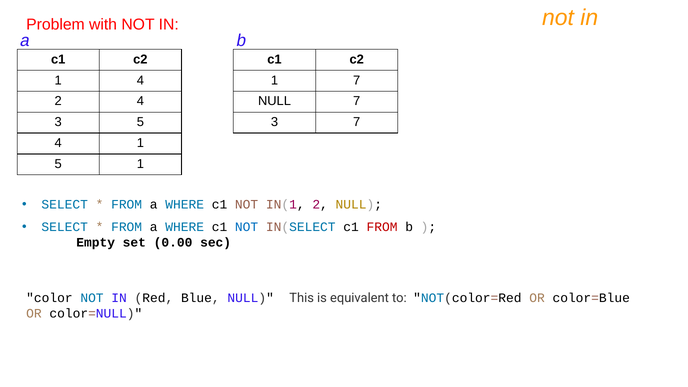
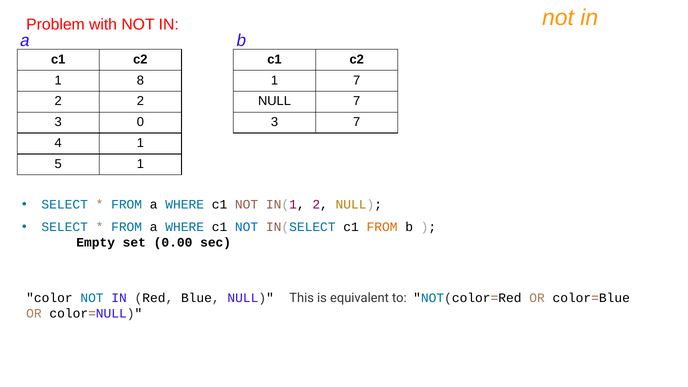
1 4: 4 -> 8
2 4: 4 -> 2
3 5: 5 -> 0
FROM at (382, 227) colour: red -> orange
